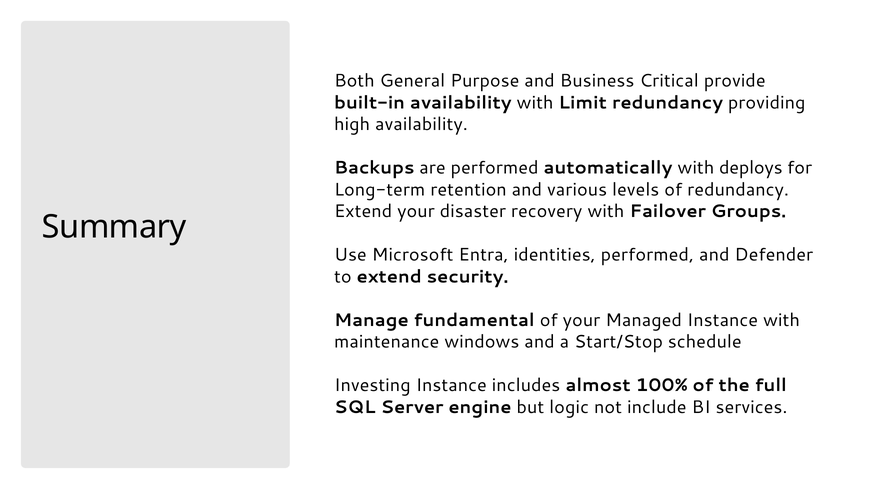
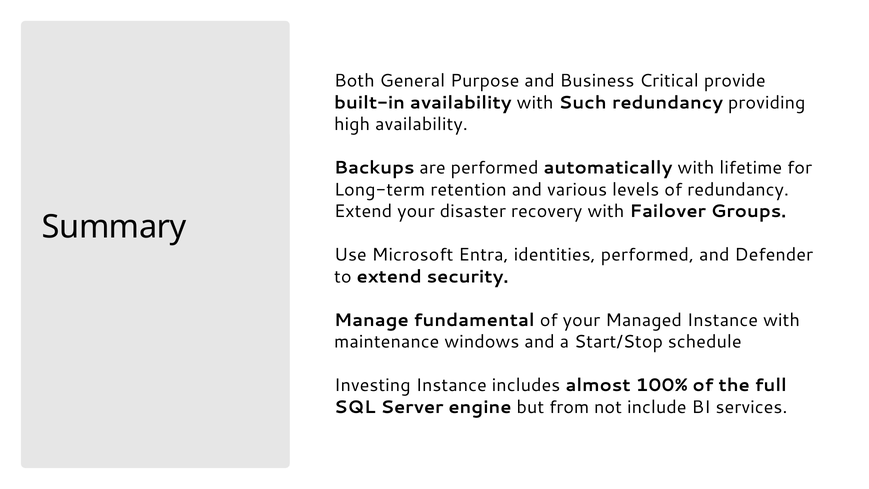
Limit: Limit -> Such
deploys: deploys -> lifetime
logic: logic -> from
